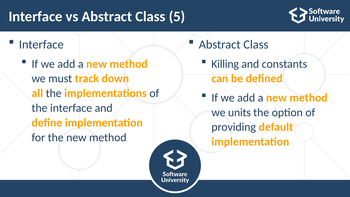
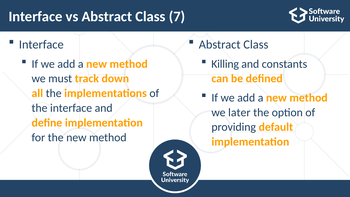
5: 5 -> 7
units: units -> later
